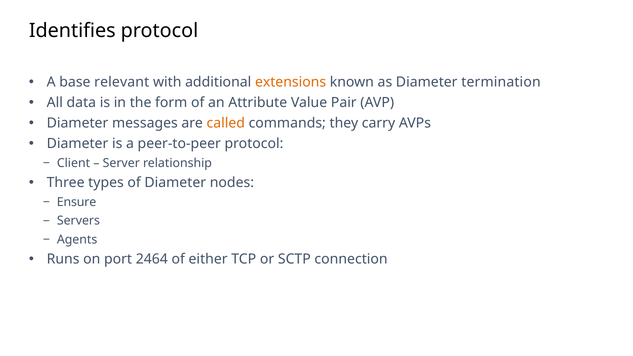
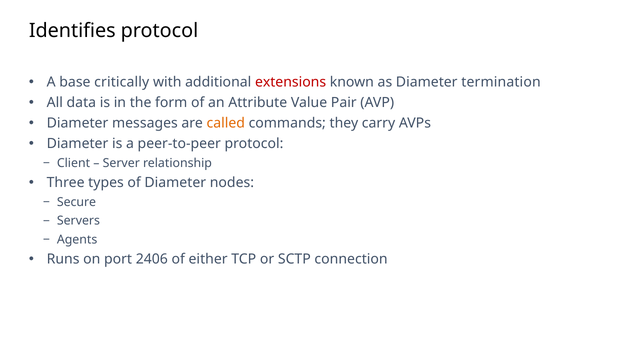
relevant: relevant -> critically
extensions colour: orange -> red
Ensure: Ensure -> Secure
2464: 2464 -> 2406
